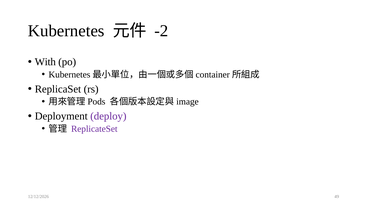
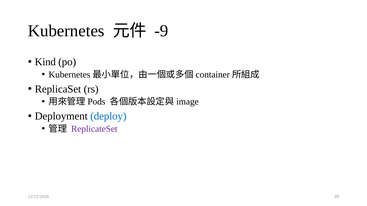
-2: -2 -> -9
With: With -> Kind
deploy colour: purple -> blue
